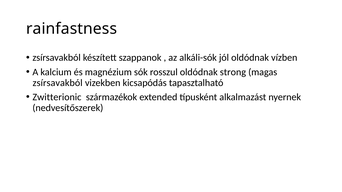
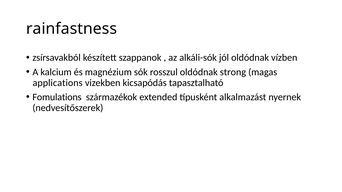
zsírsavakból at (58, 83): zsírsavakból -> applications
Zwitterionic: Zwitterionic -> Fomulations
